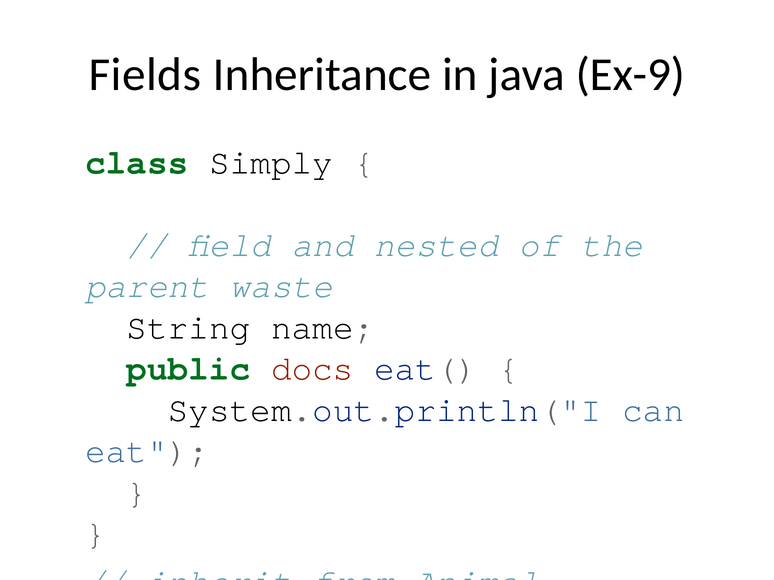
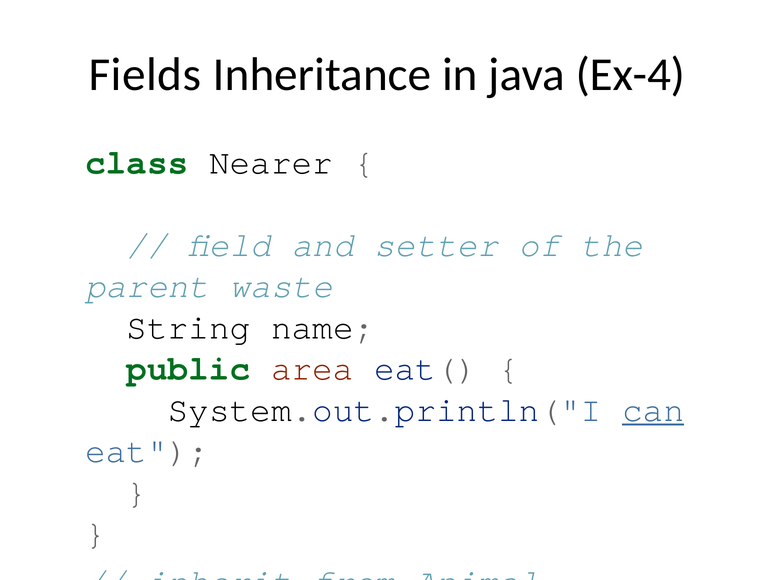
Ex-9: Ex-9 -> Ex-4
Simply: Simply -> Nearer
nested: nested -> setter
docs: docs -> area
can underline: none -> present
